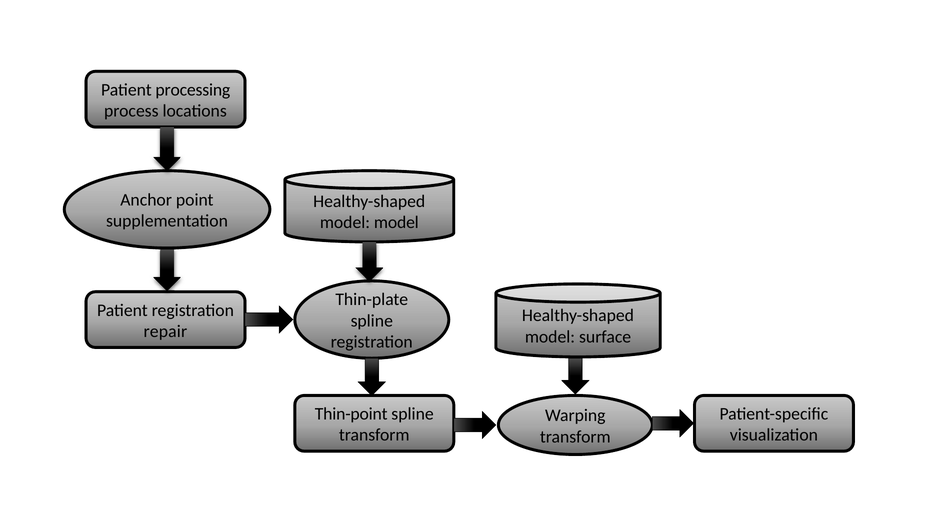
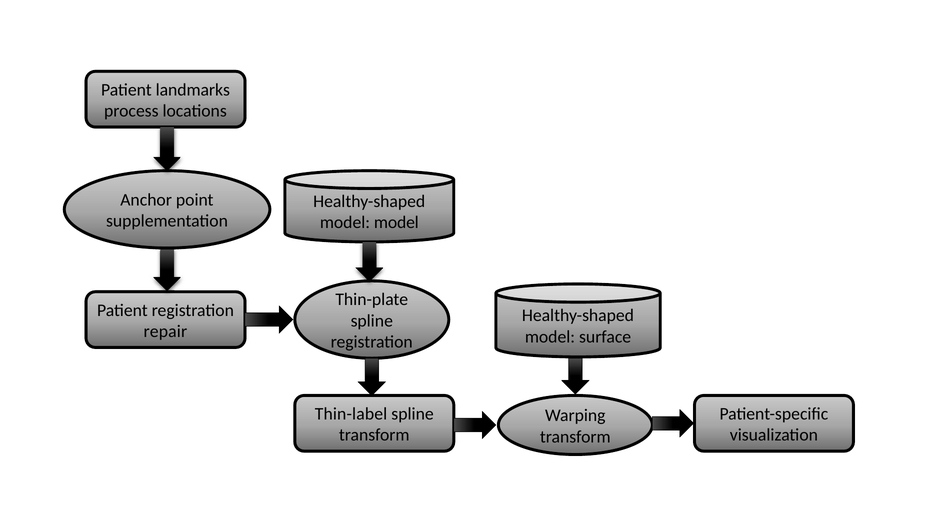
processing: processing -> landmarks
Thin-point: Thin-point -> Thin-label
